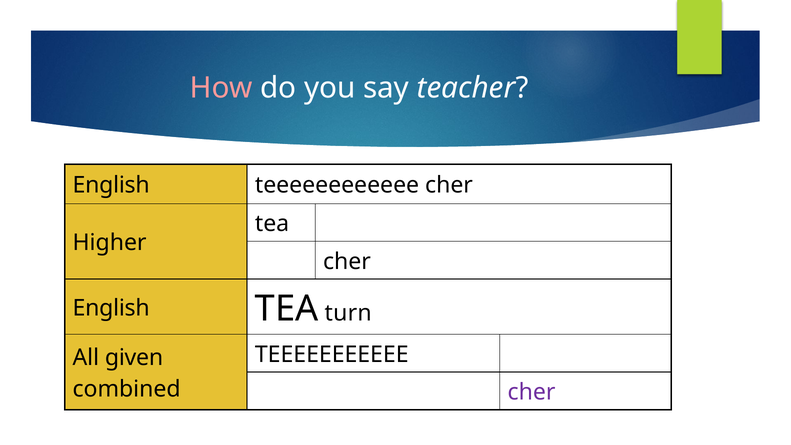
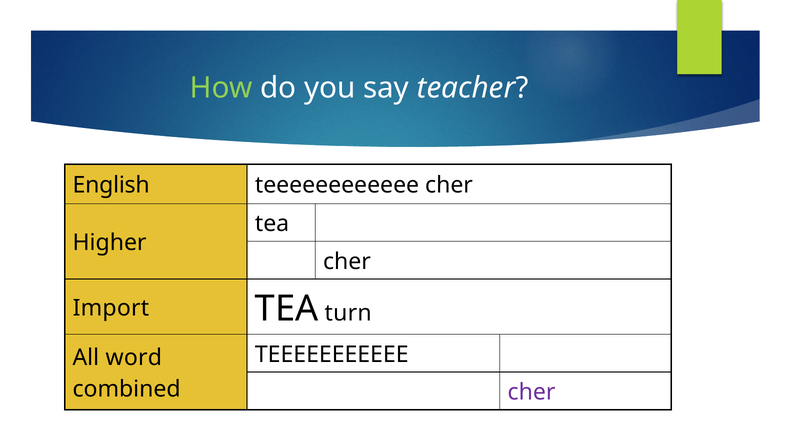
How colour: pink -> light green
English at (111, 308): English -> Import
given: given -> word
